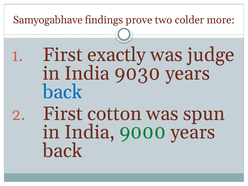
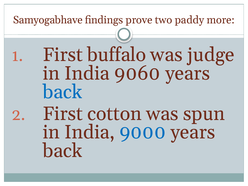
colder: colder -> paddy
exactly: exactly -> buffalo
9030: 9030 -> 9060
9000 colour: green -> blue
